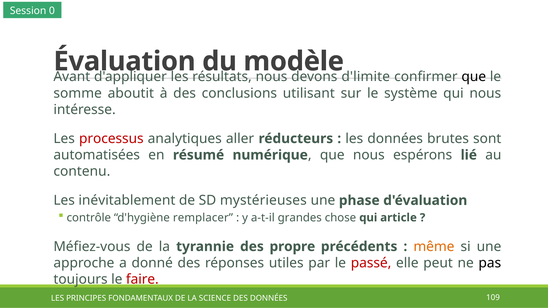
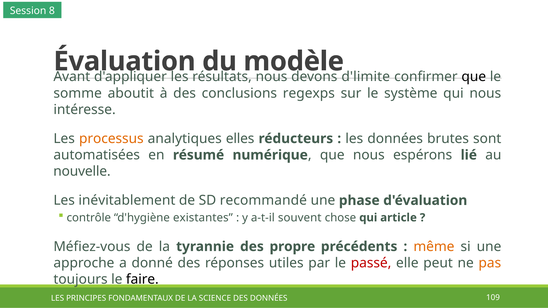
0: 0 -> 8
utilisant: utilisant -> regexps
processus colour: red -> orange
aller: aller -> elles
contenu: contenu -> nouvelle
mystérieuses: mystérieuses -> recommandé
remplacer: remplacer -> existantes
grandes: grandes -> souvent
pas colour: black -> orange
faire colour: red -> black
